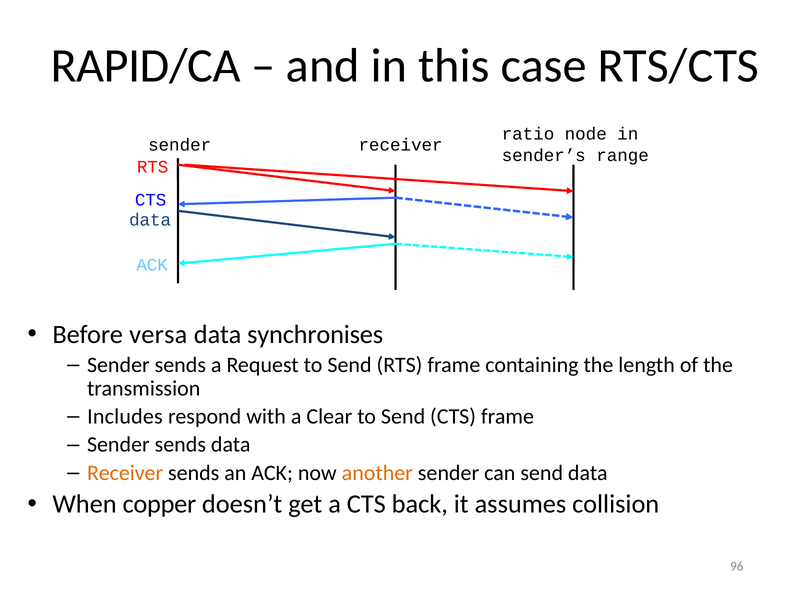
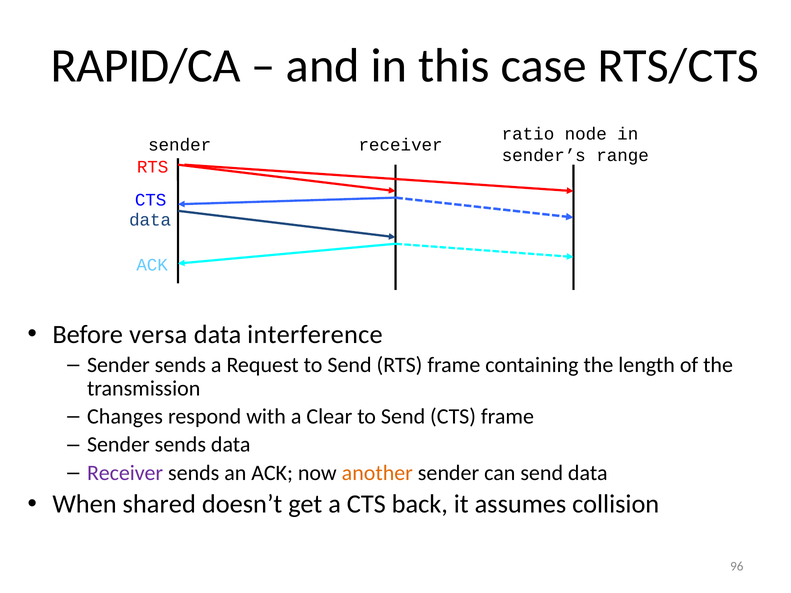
synchronises: synchronises -> interference
Includes: Includes -> Changes
Receiver at (125, 473) colour: orange -> purple
copper: copper -> shared
